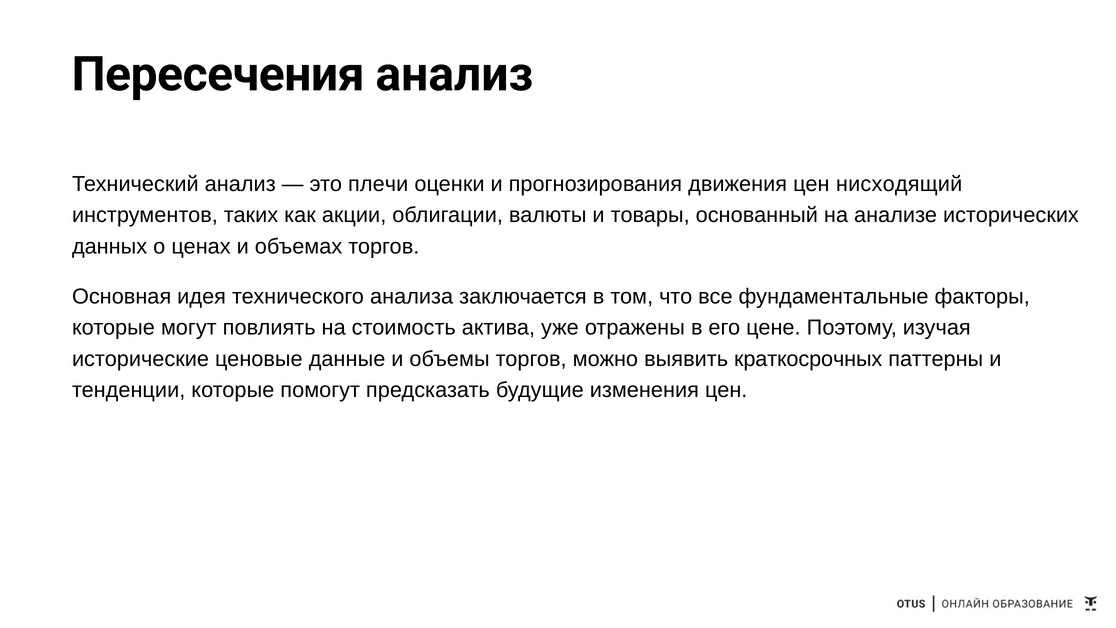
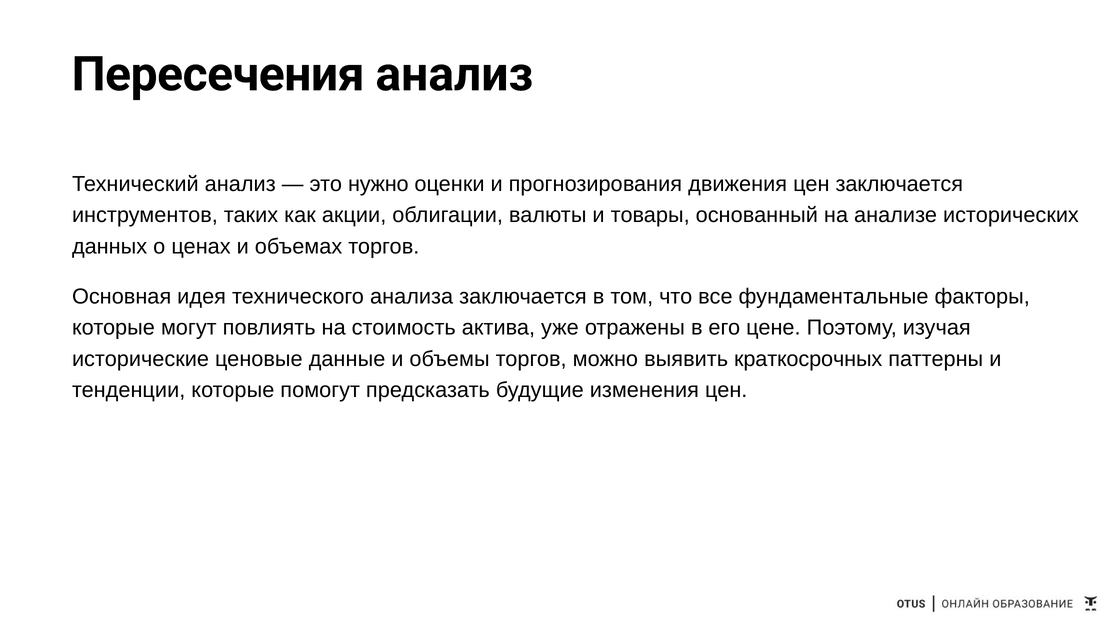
плечи: плечи -> нужно
цен нисходящий: нисходящий -> заключается
